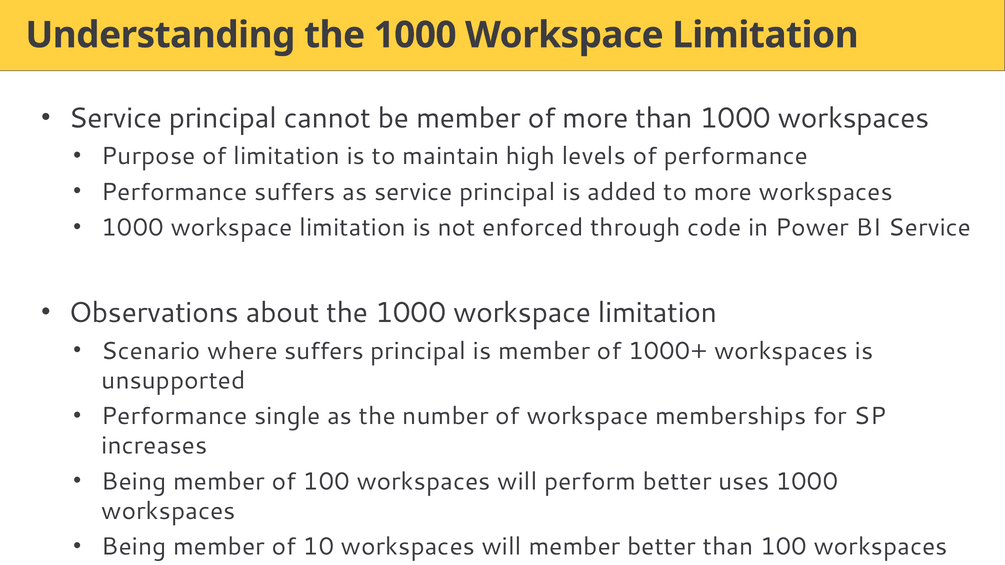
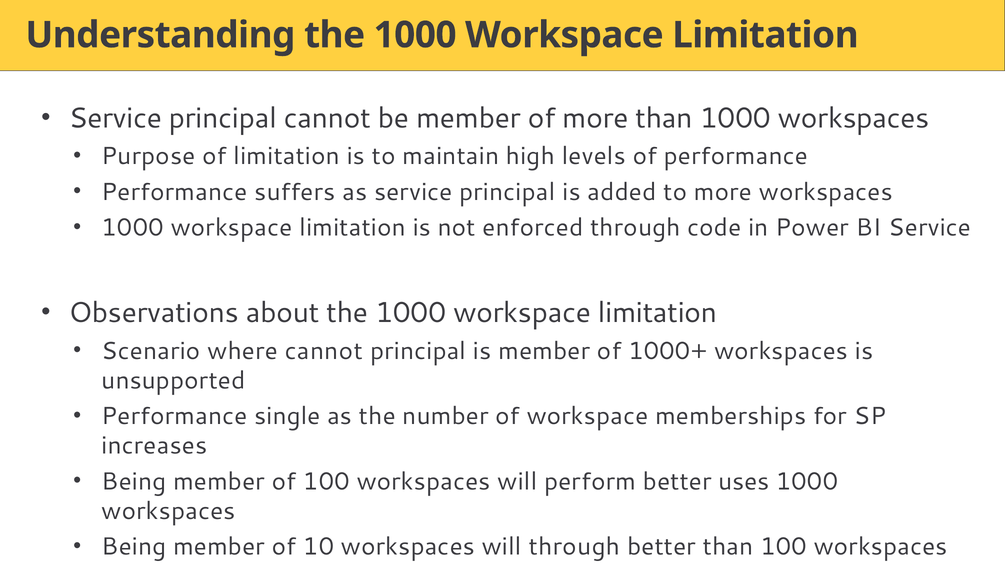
where suffers: suffers -> cannot
will member: member -> through
